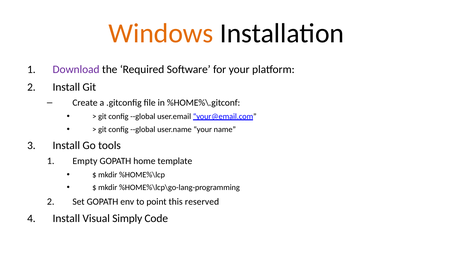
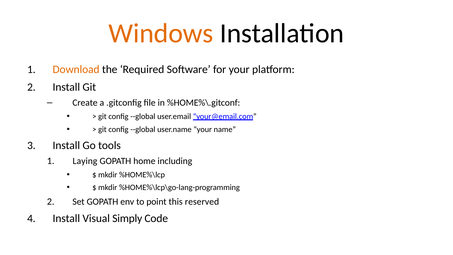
Download colour: purple -> orange
Empty: Empty -> Laying
template: template -> including
